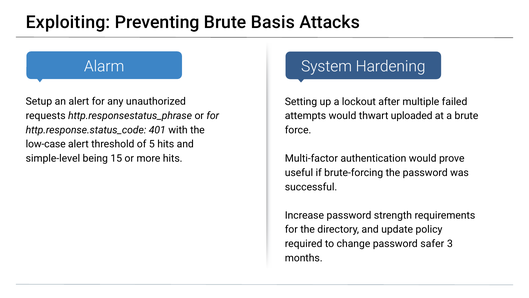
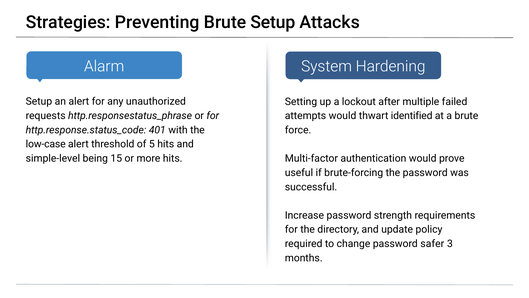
Exploiting: Exploiting -> Strategies
Brute Basis: Basis -> Setup
uploaded: uploaded -> identified
